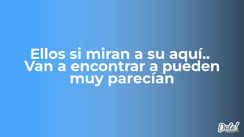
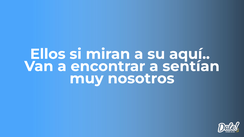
pueden: pueden -> sentían
parecían: parecían -> nosotros
